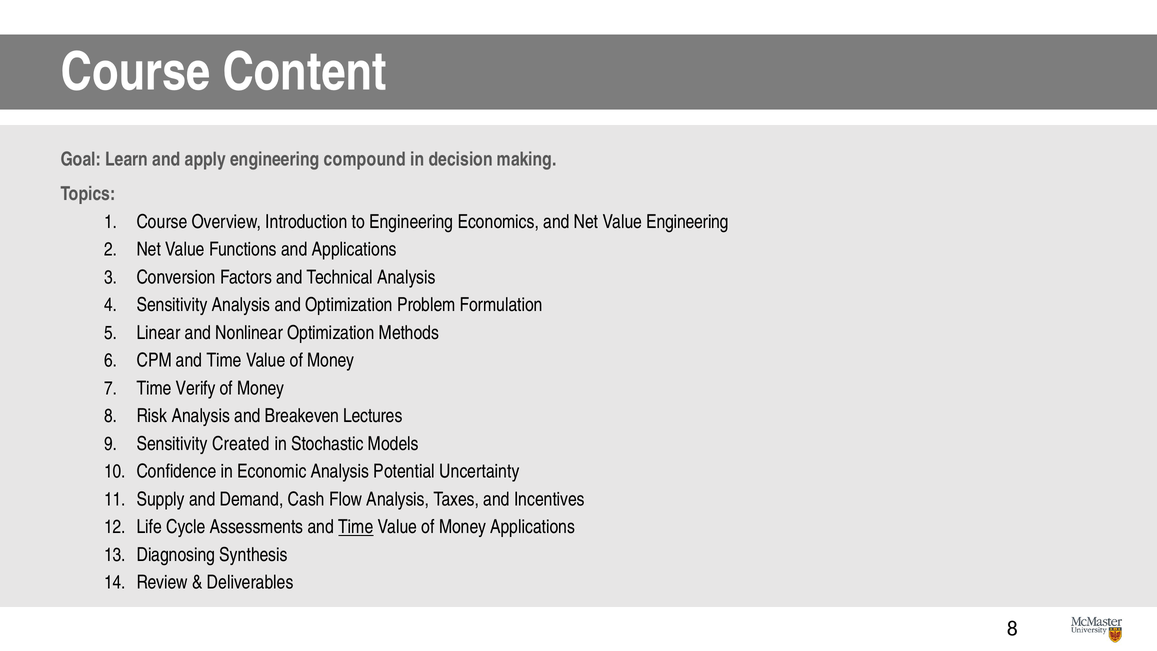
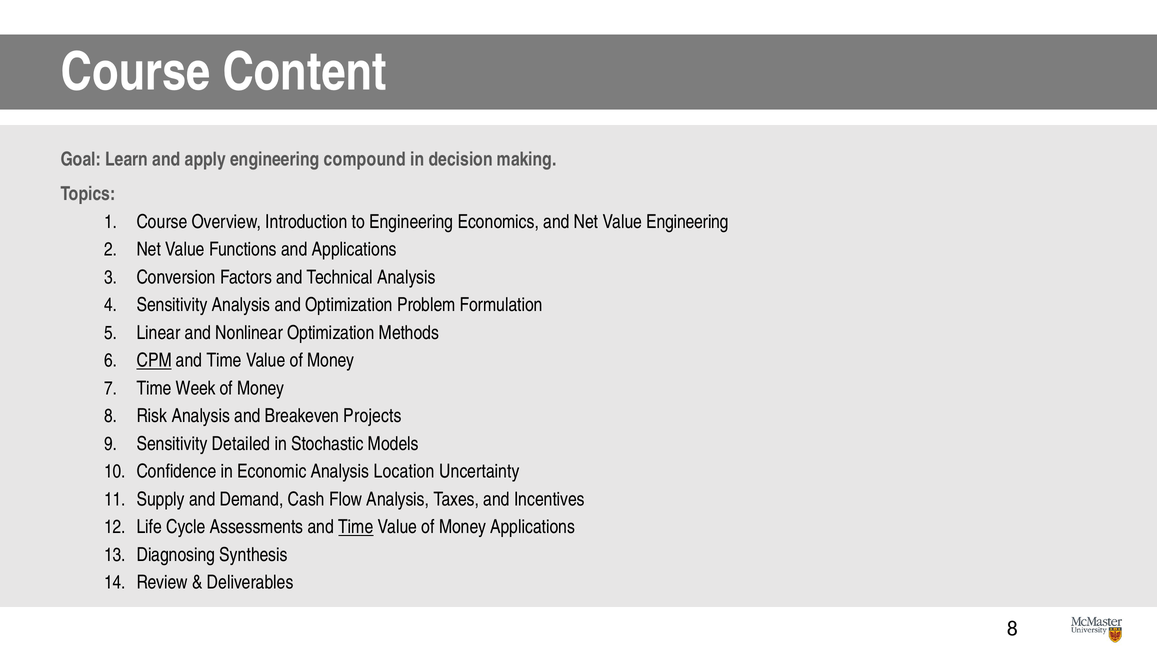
CPM underline: none -> present
Verify: Verify -> Week
Lectures: Lectures -> Projects
Created: Created -> Detailed
Potential: Potential -> Location
